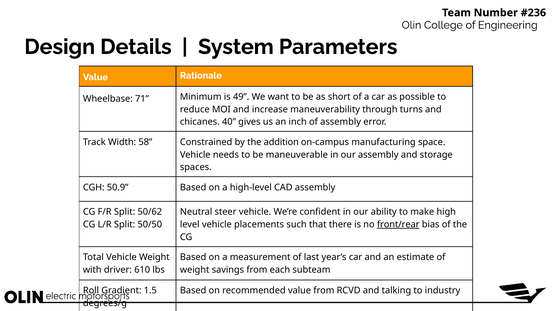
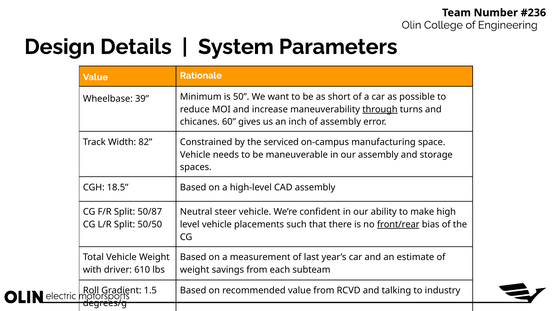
71: 71 -> 39
49: 49 -> 50
through underline: none -> present
40: 40 -> 60
58: 58 -> 82
addition: addition -> serviced
50.9: 50.9 -> 18.5
50/62: 50/62 -> 50/87
